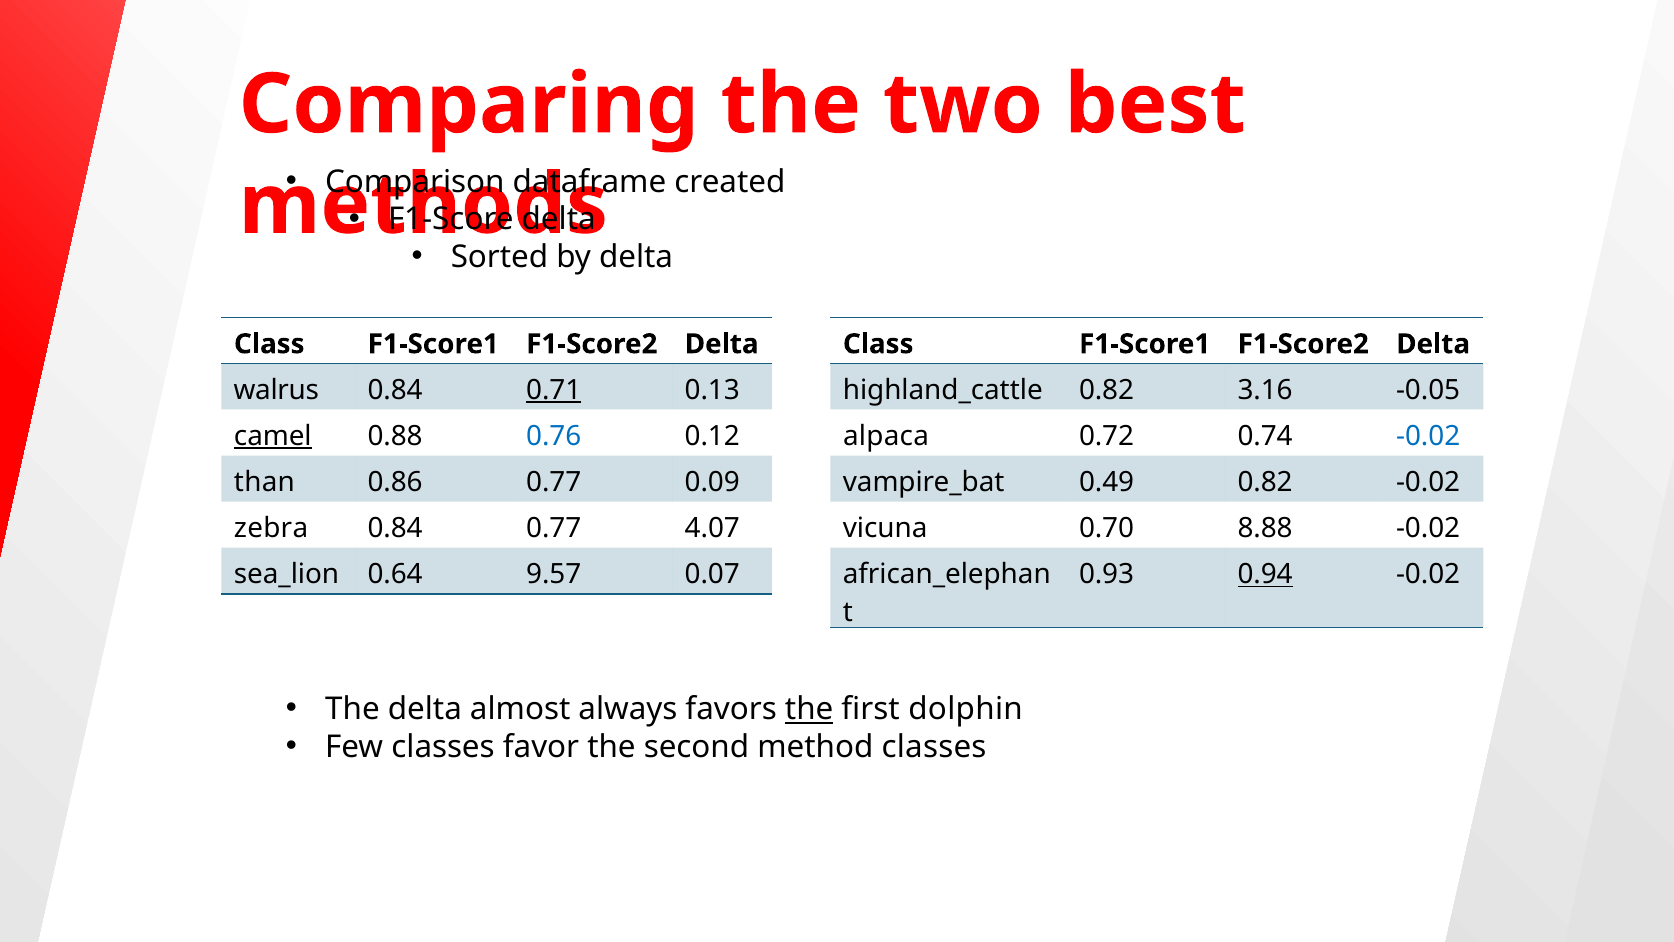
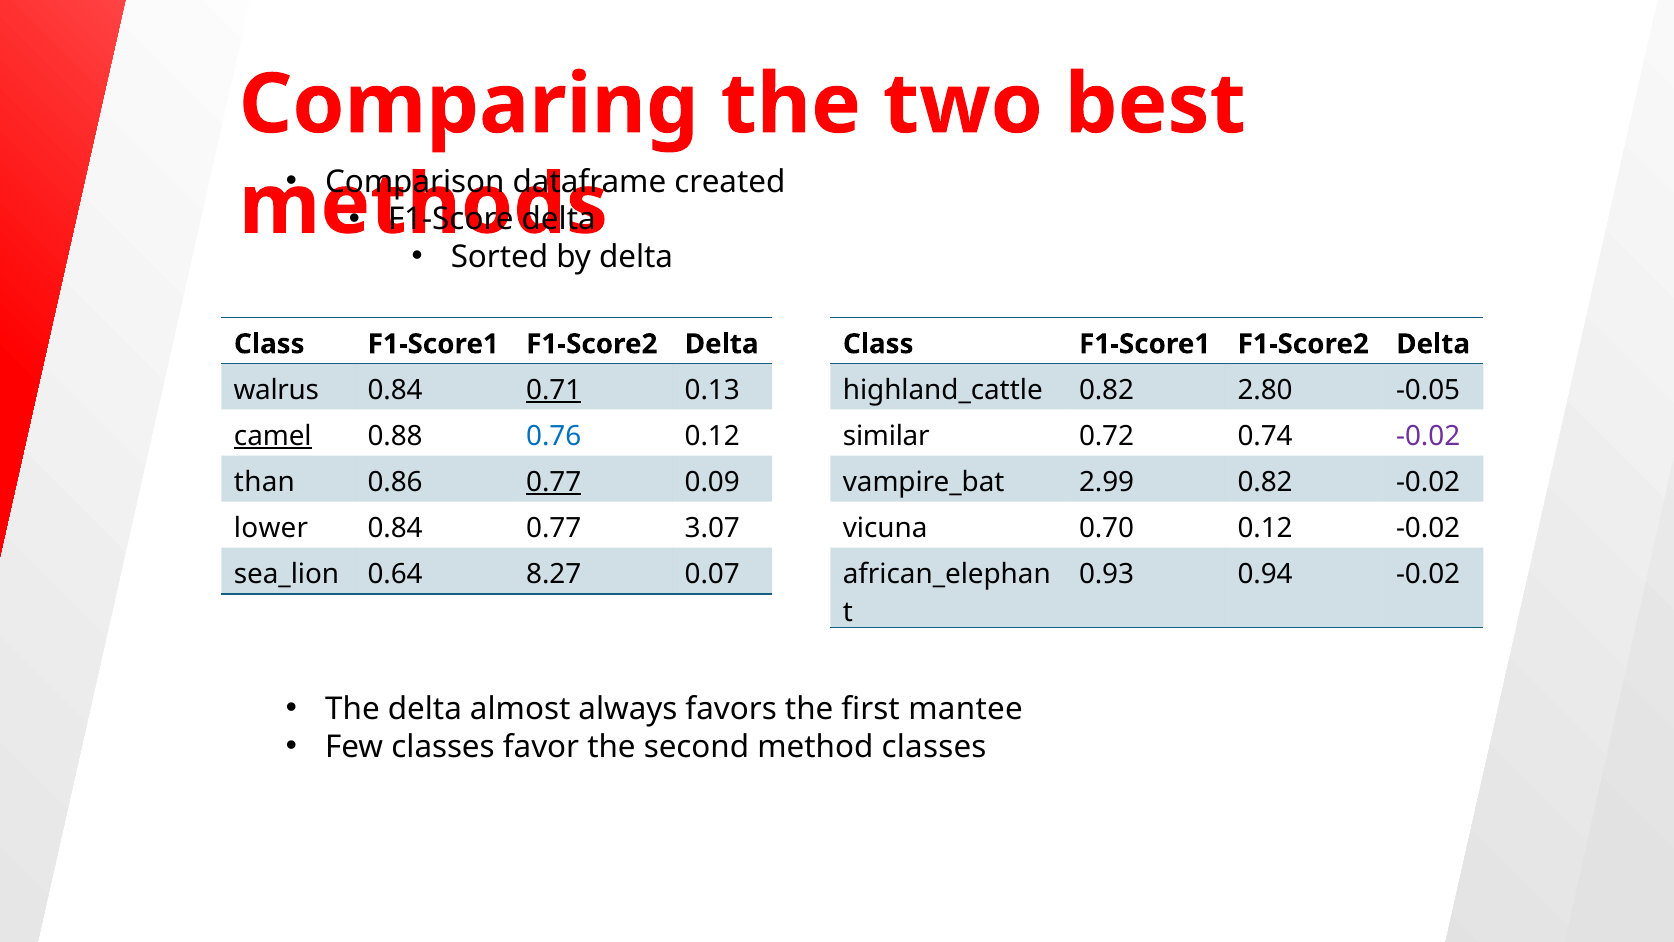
3.16: 3.16 -> 2.80
alpaca: alpaca -> similar
-0.02 at (1428, 436) colour: blue -> purple
0.77 at (554, 482) underline: none -> present
0.49: 0.49 -> 2.99
zebra: zebra -> lower
4.07: 4.07 -> 3.07
0.70 8.88: 8.88 -> 0.12
9.57: 9.57 -> 8.27
0.94 underline: present -> none
the at (809, 709) underline: present -> none
dolphin: dolphin -> mantee
